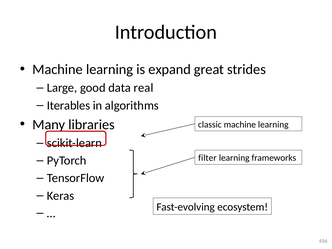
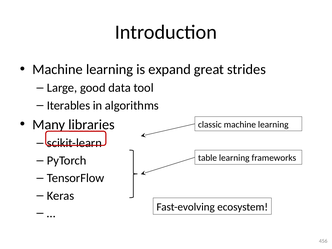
real: real -> tool
filter: filter -> table
